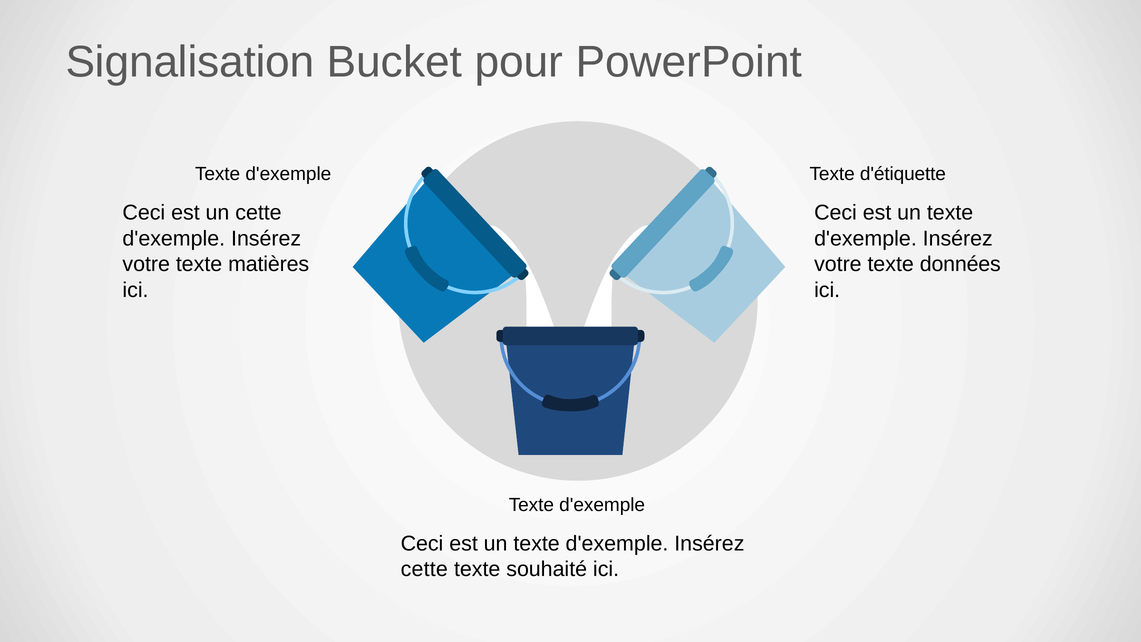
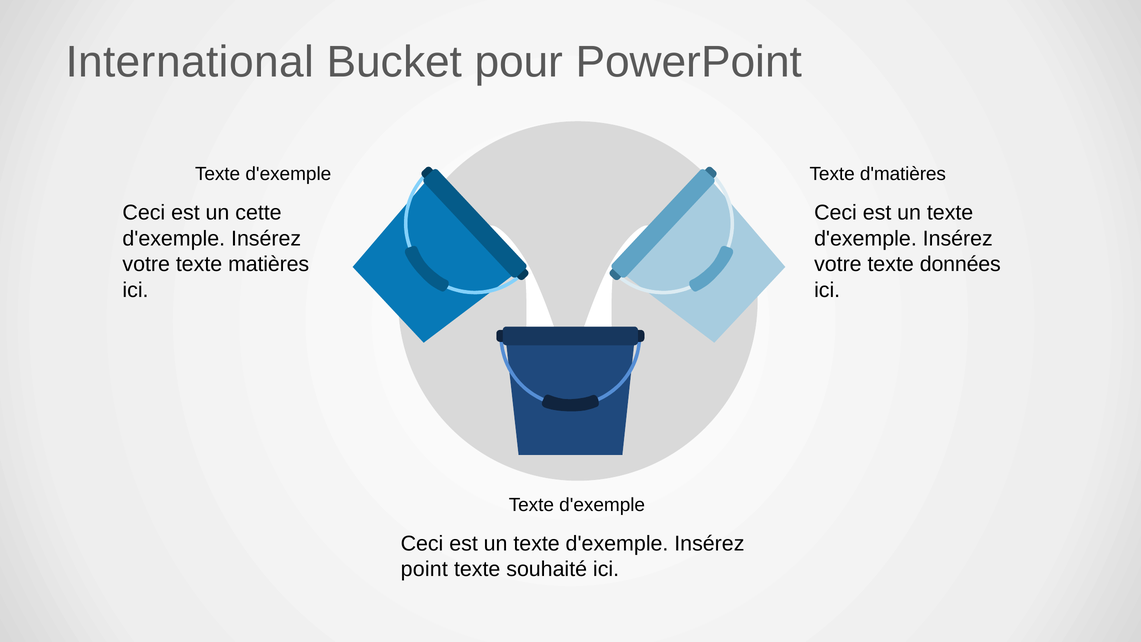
Signalisation: Signalisation -> International
d'étiquette: d'étiquette -> d'matières
cette at (424, 569): cette -> point
